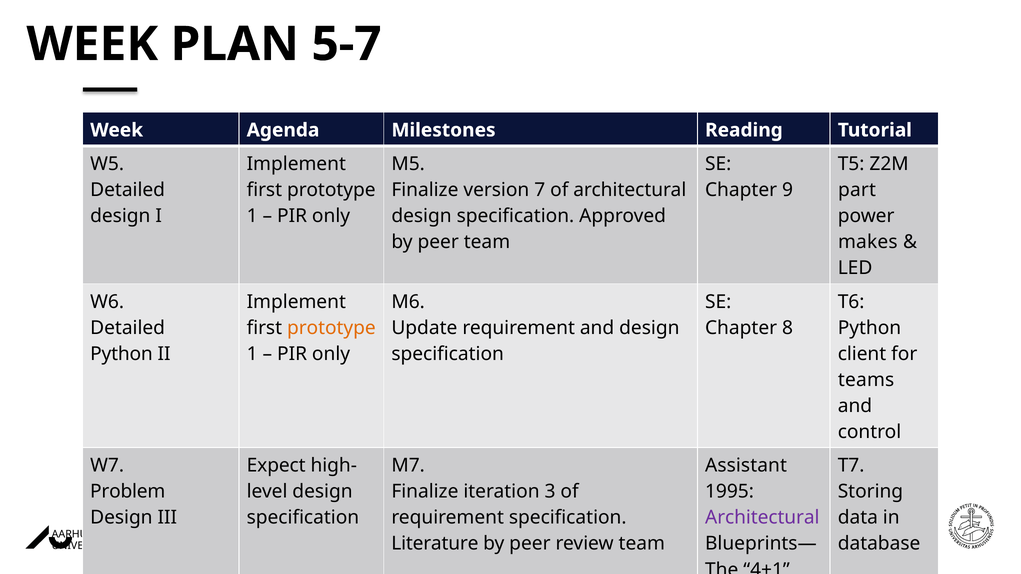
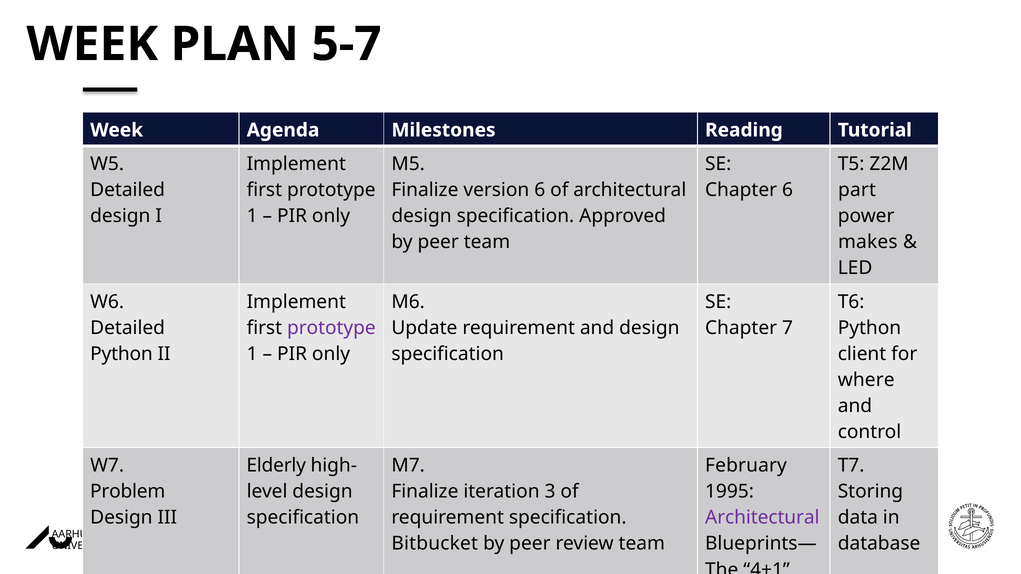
version 7: 7 -> 6
Chapter 9: 9 -> 6
prototype at (331, 328) colour: orange -> purple
8: 8 -> 7
teams: teams -> where
Expect: Expect -> Elderly
Assistant: Assistant -> February
Literature: Literature -> Bitbucket
